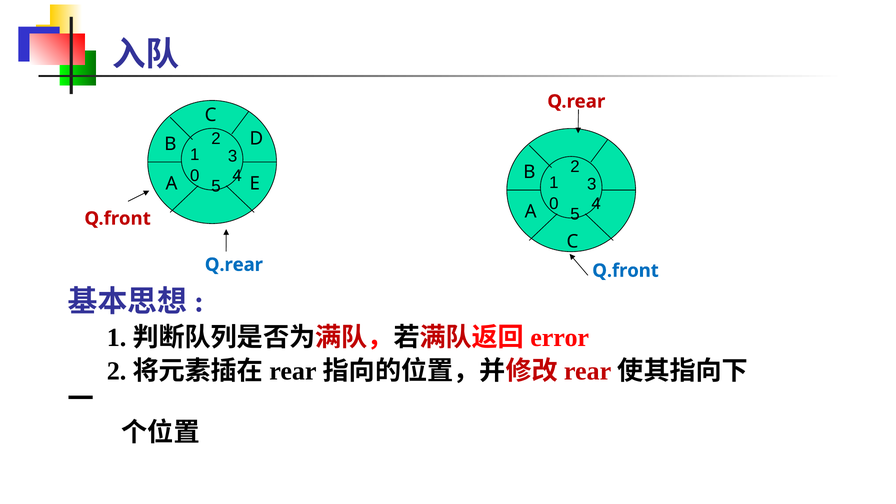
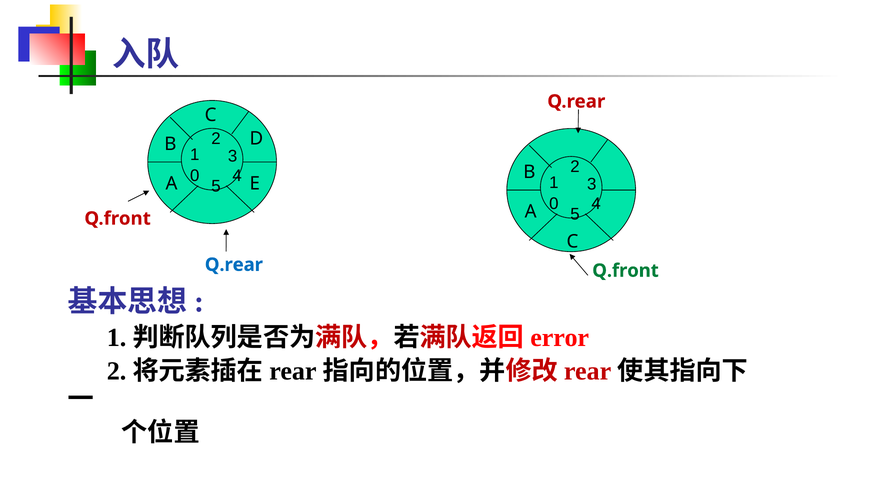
Q.front at (626, 271) colour: blue -> green
